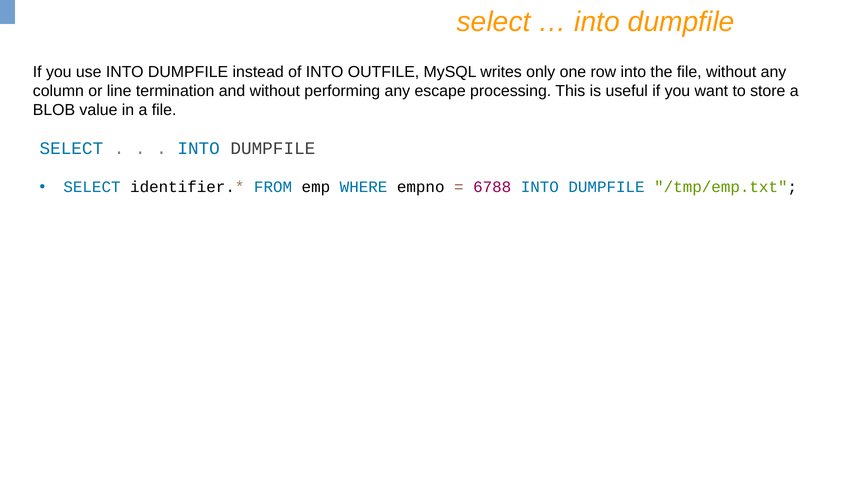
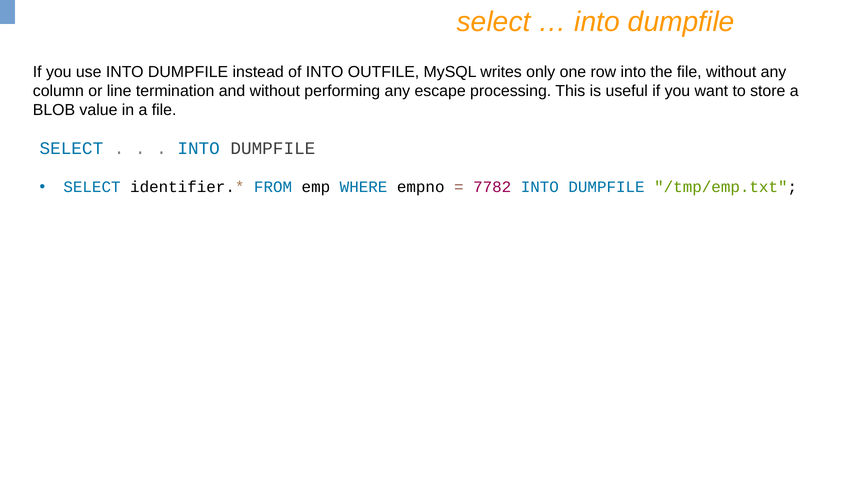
6788: 6788 -> 7782
